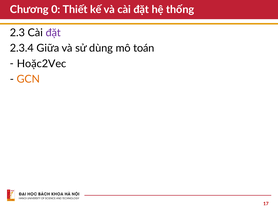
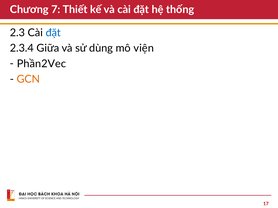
0: 0 -> 7
đặt at (53, 33) colour: purple -> blue
toán: toán -> viện
Hoặc2Vec: Hoặc2Vec -> Phần2Vec
